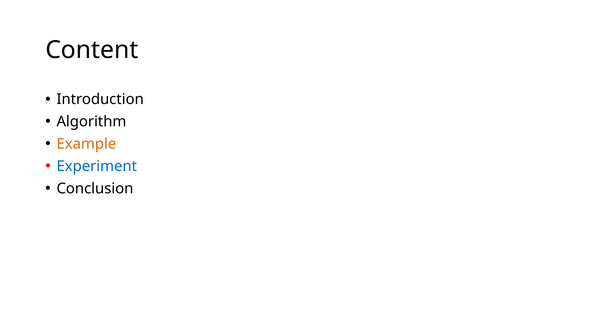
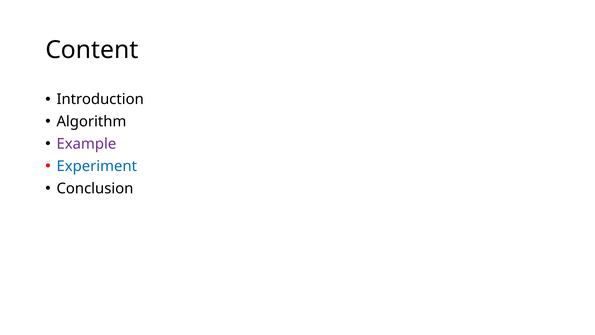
Example colour: orange -> purple
